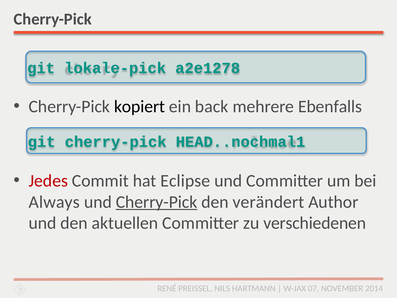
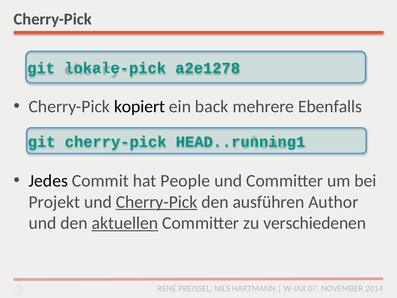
HEAD..nochmal1: HEAD..nochmal1 -> HEAD..running1
Jedes colour: red -> black
Eclipse: Eclipse -> People
Always: Always -> Projekt
verändert: verändert -> ausführen
aktuellen underline: none -> present
